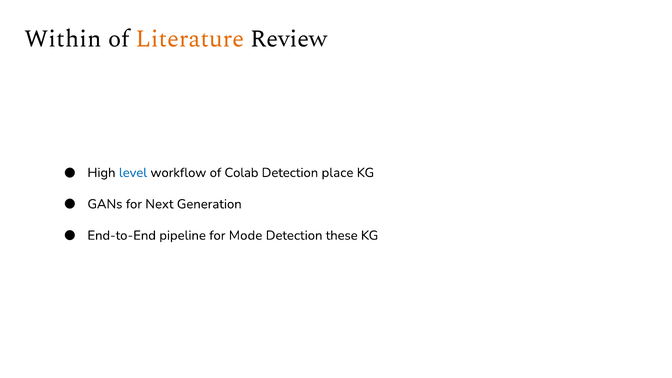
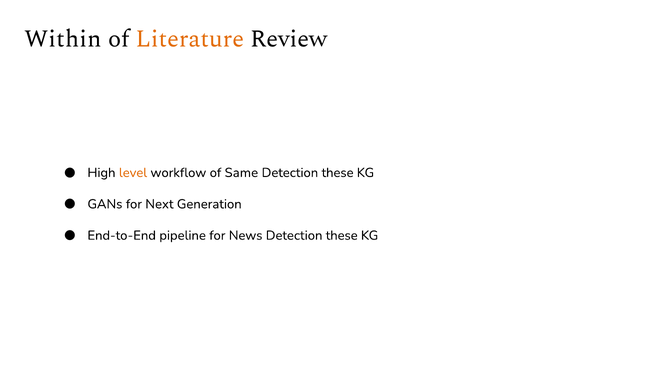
level colour: blue -> orange
Colab: Colab -> Same
place at (337, 173): place -> these
Mode: Mode -> News
